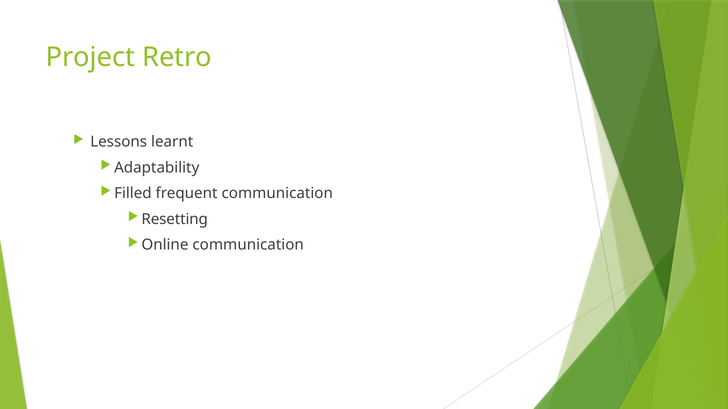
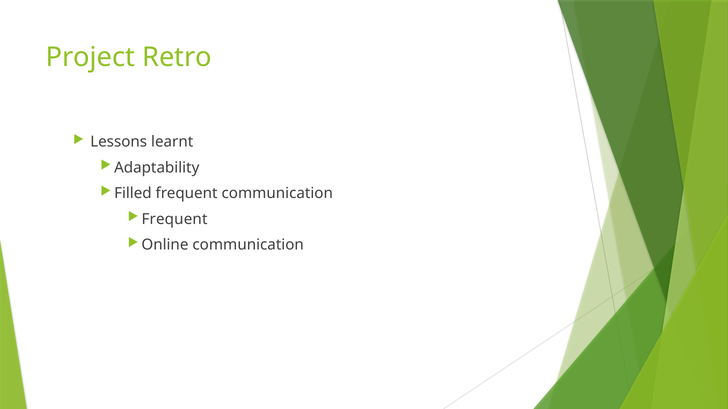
Resetting at (175, 219): Resetting -> Frequent
